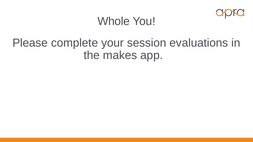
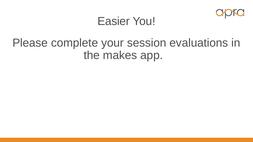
Whole: Whole -> Easier
